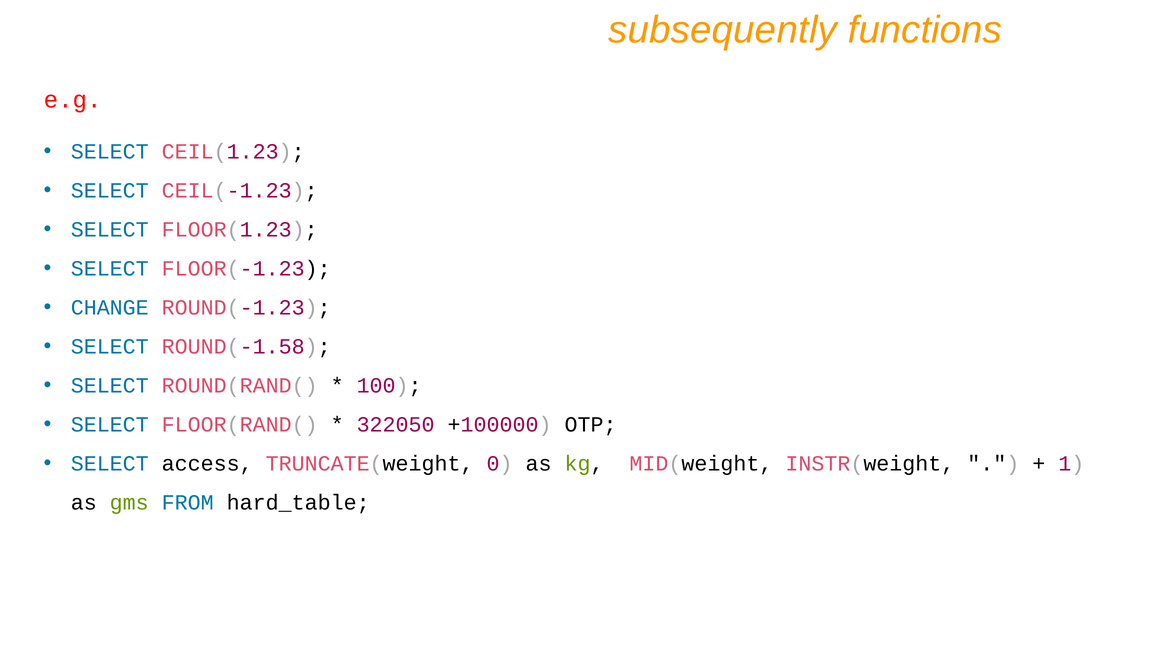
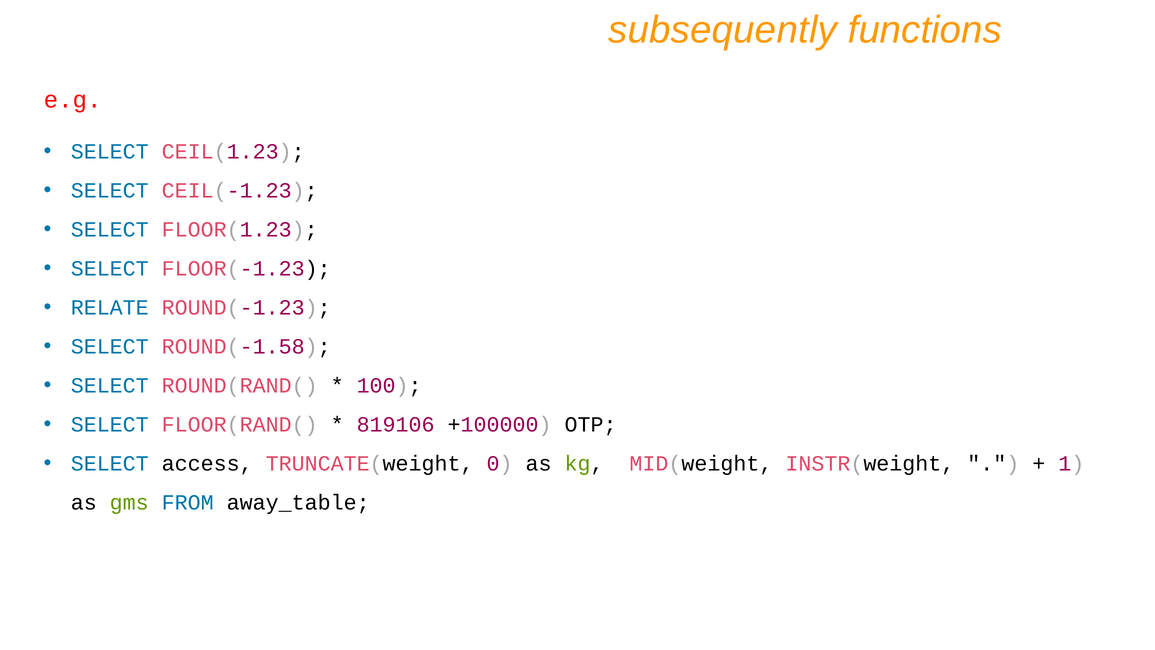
CHANGE: CHANGE -> RELATE
322050: 322050 -> 819106
hard_table: hard_table -> away_table
